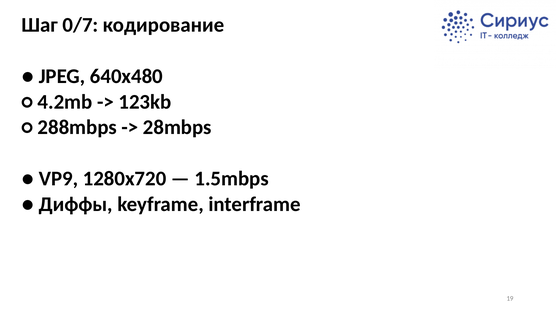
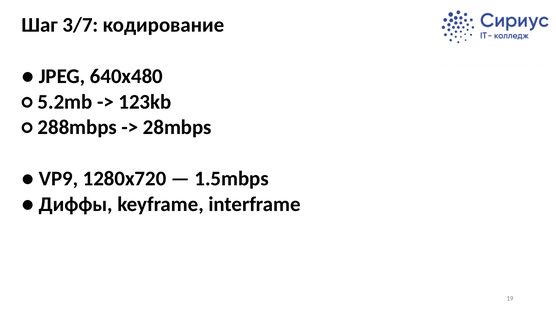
0/7: 0/7 -> 3/7
4.2mb: 4.2mb -> 5.2mb
